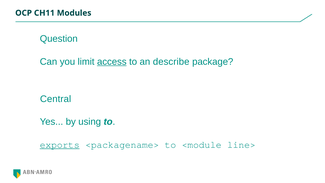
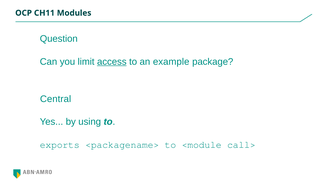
describe: describe -> example
exports underline: present -> none
line>: line> -> call>
